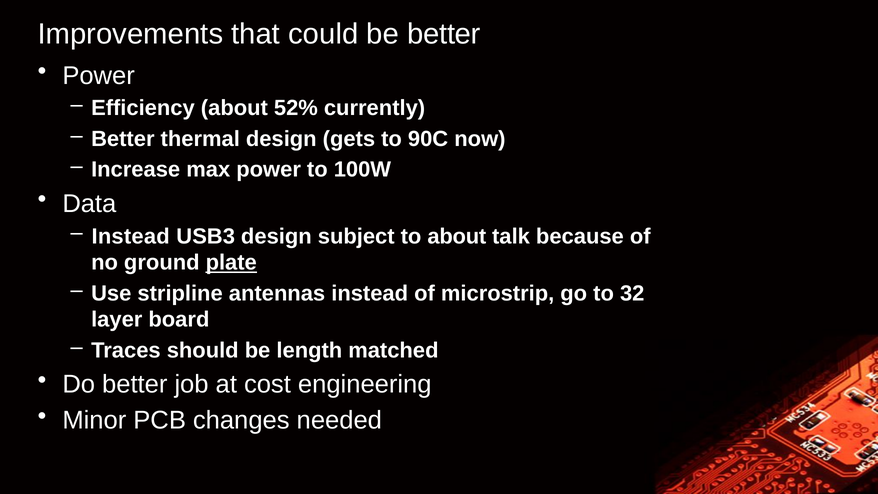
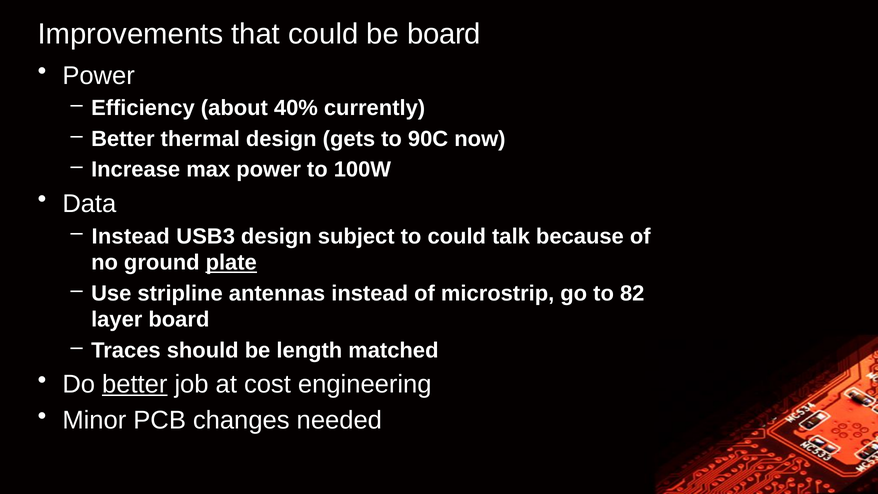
be better: better -> board
52%: 52% -> 40%
to about: about -> could
32: 32 -> 82
better at (135, 384) underline: none -> present
